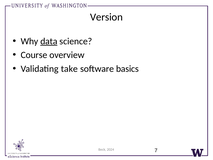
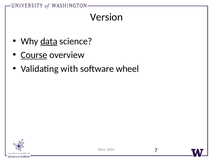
Course underline: none -> present
take: take -> with
basics: basics -> wheel
